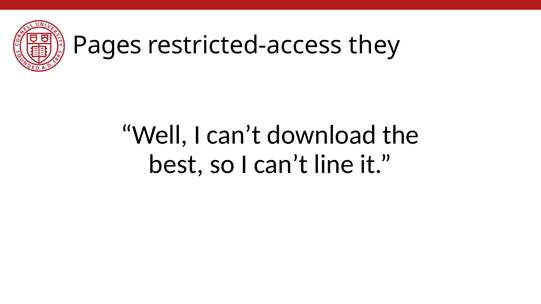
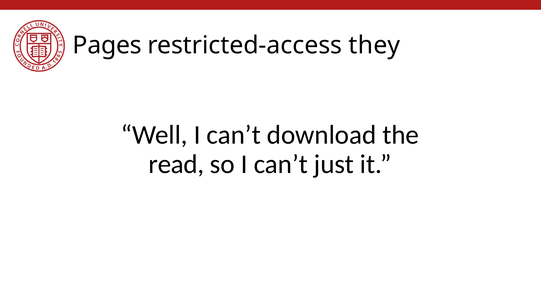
best: best -> read
line: line -> just
